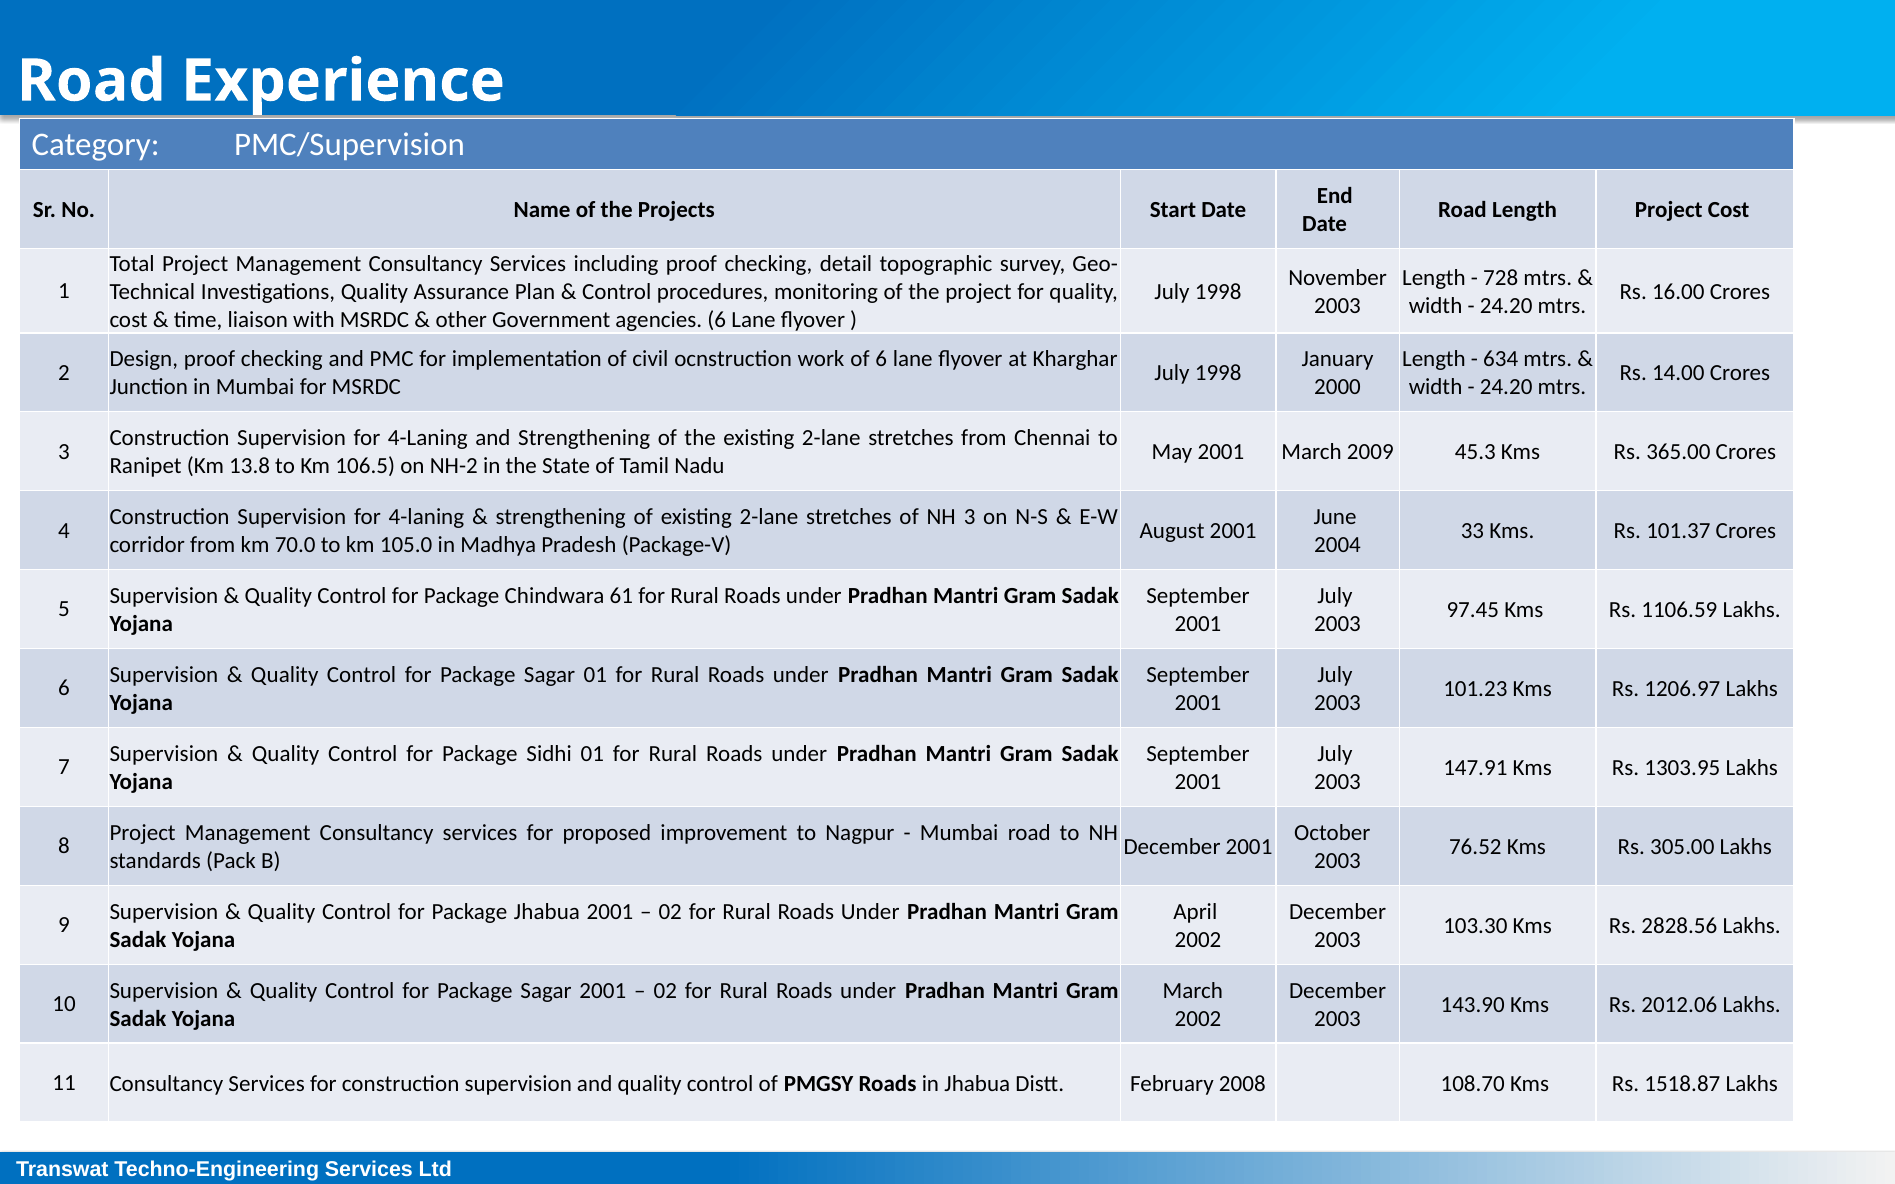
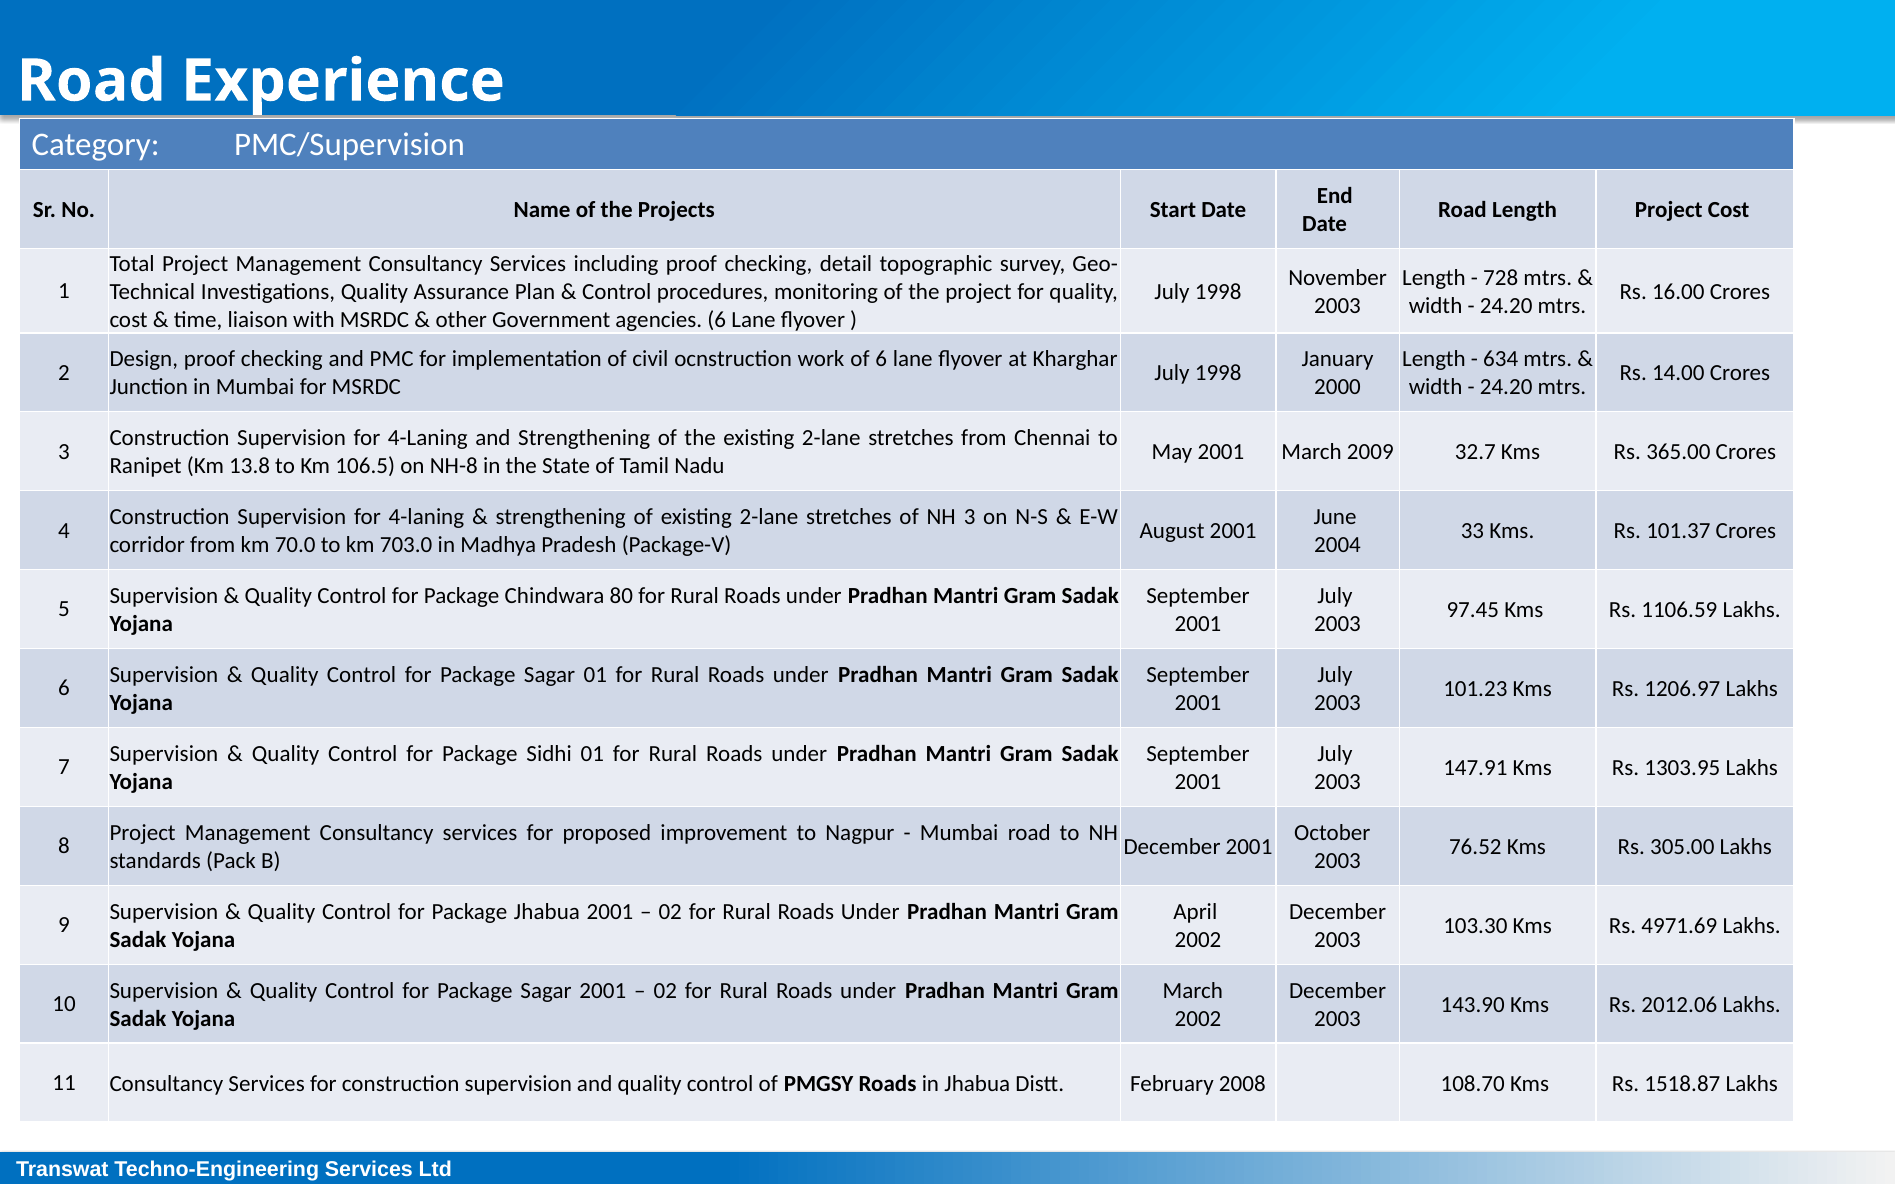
45.3: 45.3 -> 32.7
NH-2: NH-2 -> NH-8
105.0: 105.0 -> 703.0
61: 61 -> 80
2828.56: 2828.56 -> 4971.69
